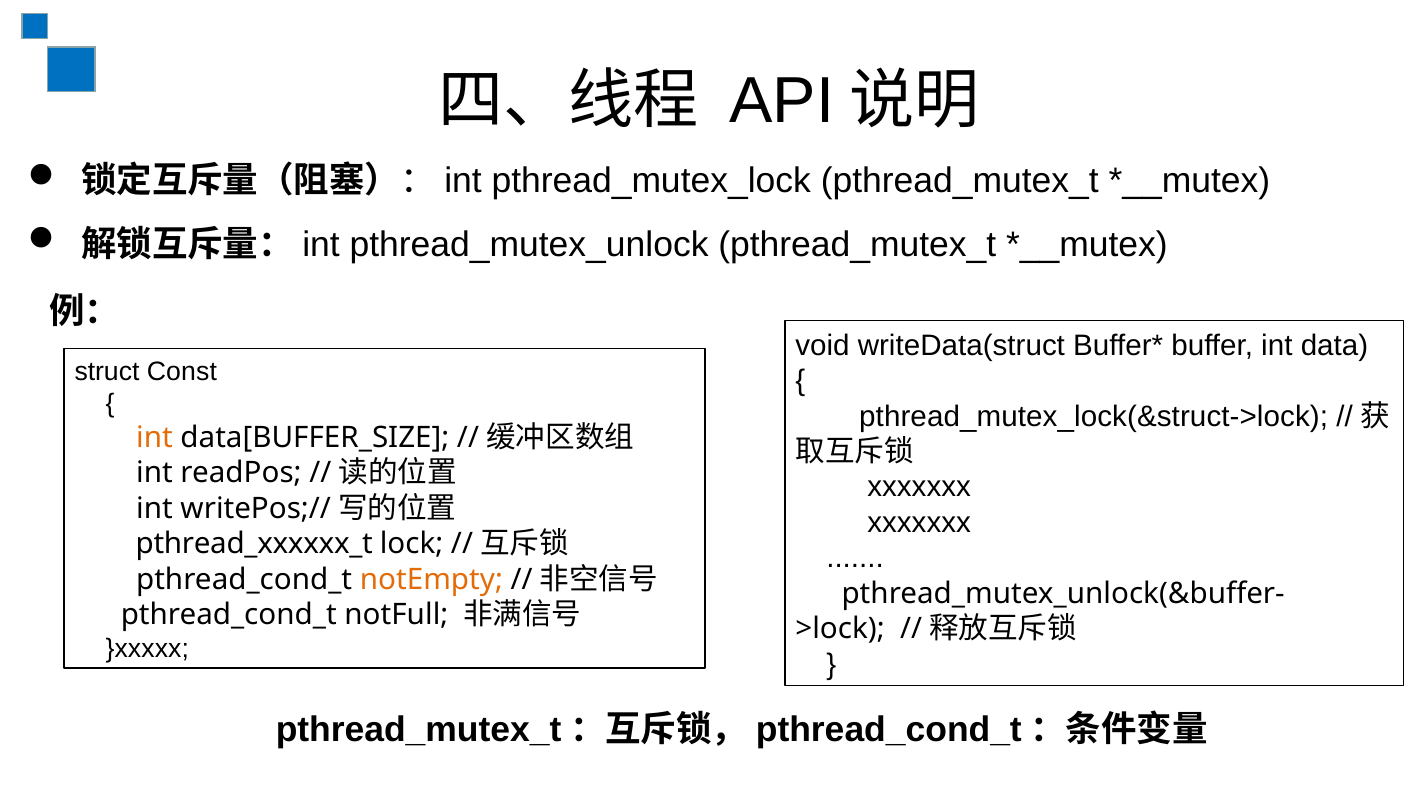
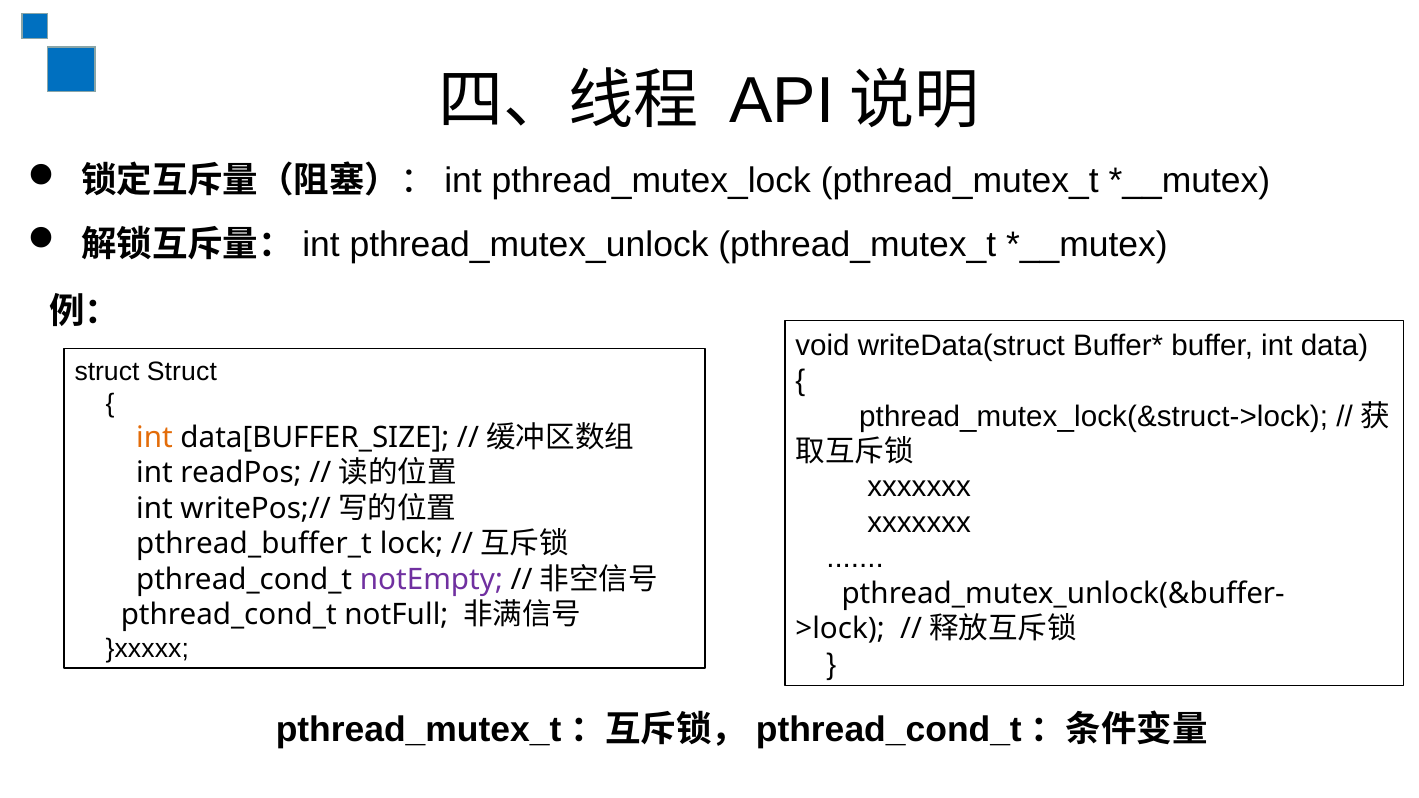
struct Const: Const -> Struct
pthread_xxxxxx_t: pthread_xxxxxx_t -> pthread_buffer_t
notEmpty colour: orange -> purple
